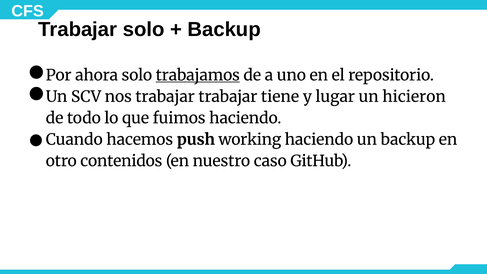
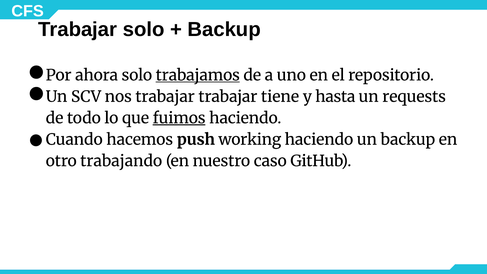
lugar: lugar -> hasta
hicieron: hicieron -> requests
fuimos underline: none -> present
contenidos: contenidos -> trabajando
